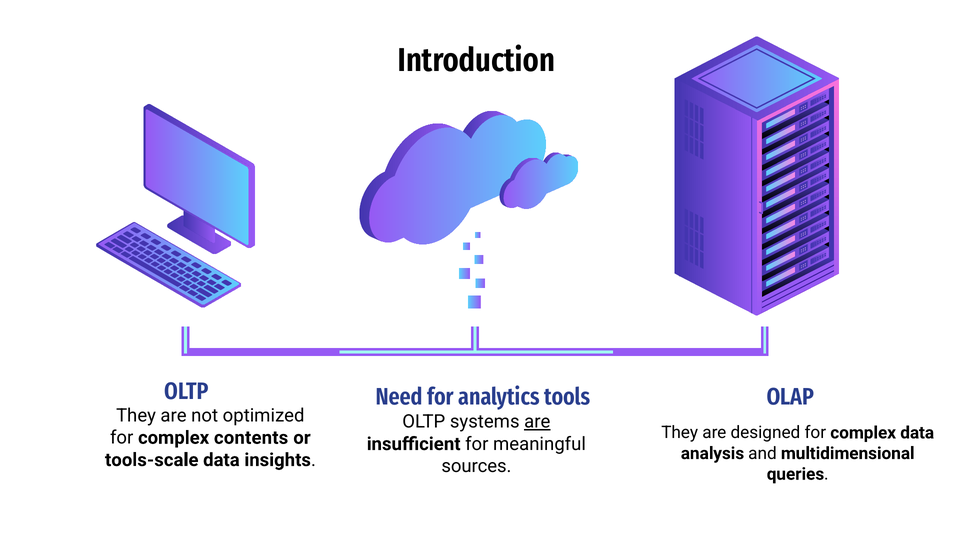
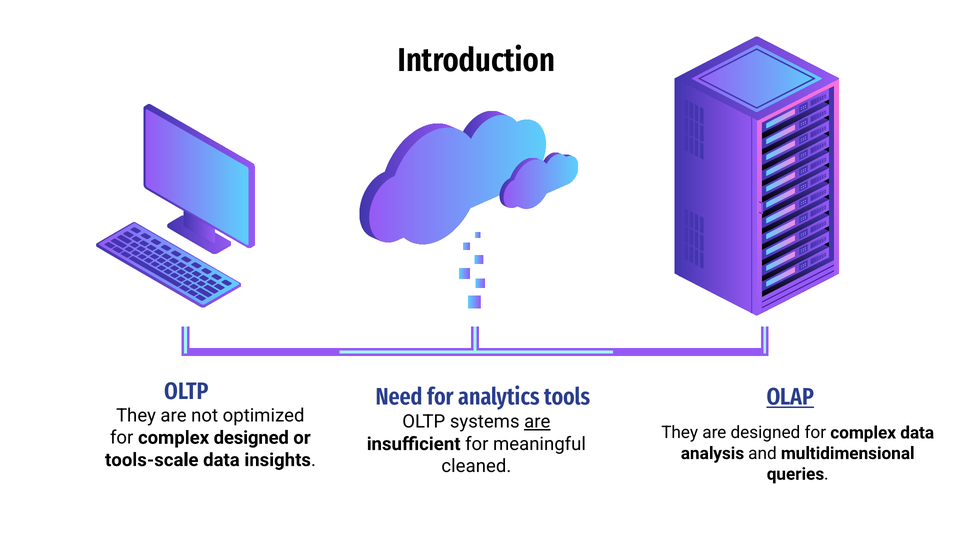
OLAP underline: none -> present
complex contents: contents -> designed
sources: sources -> cleaned
